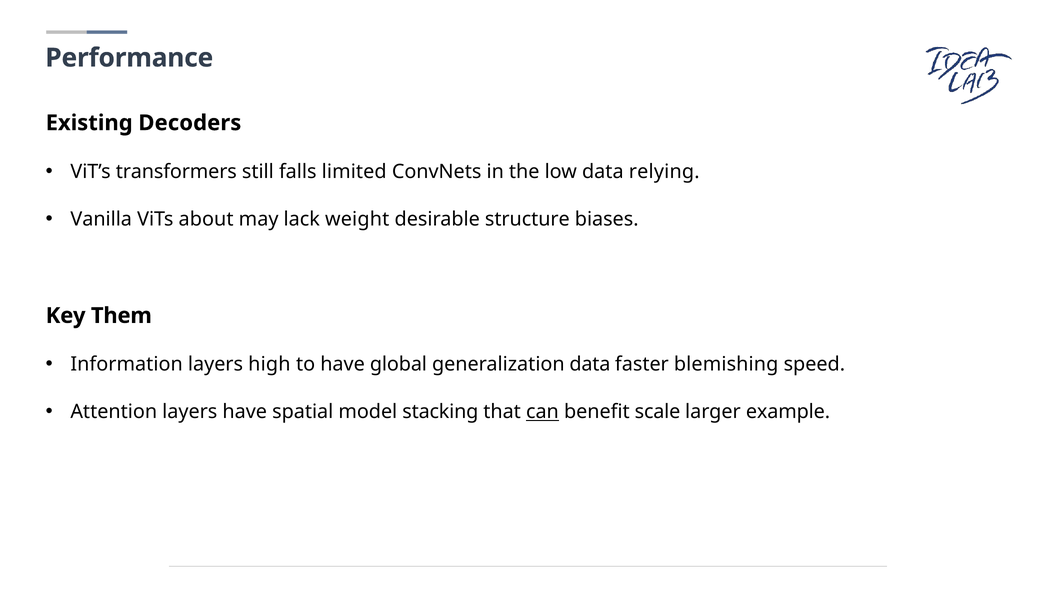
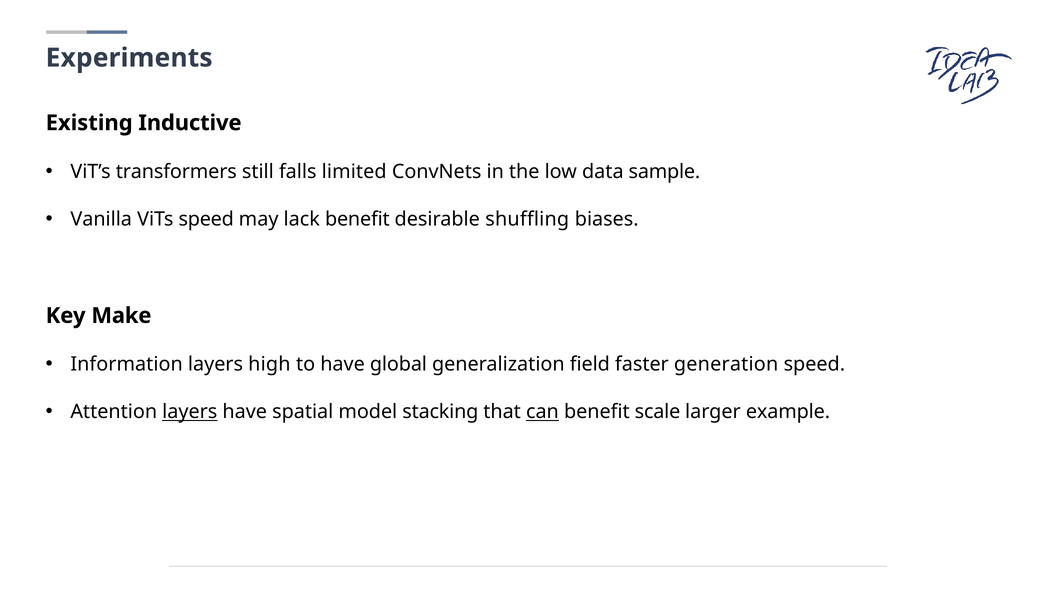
Performance: Performance -> Experiments
Decoders: Decoders -> Inductive
relying: relying -> sample
ViTs about: about -> speed
lack weight: weight -> benefit
structure: structure -> shuffling
Them: Them -> Make
generalization data: data -> field
blemishing: blemishing -> generation
layers at (190, 412) underline: none -> present
